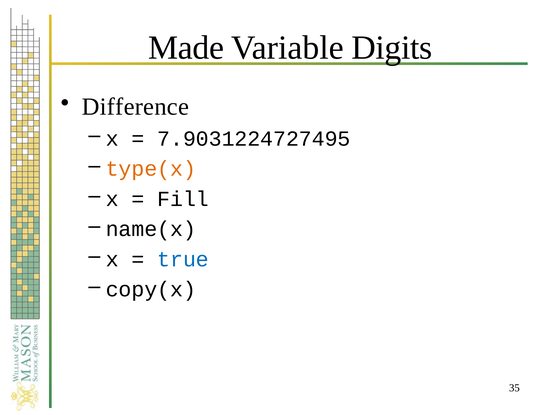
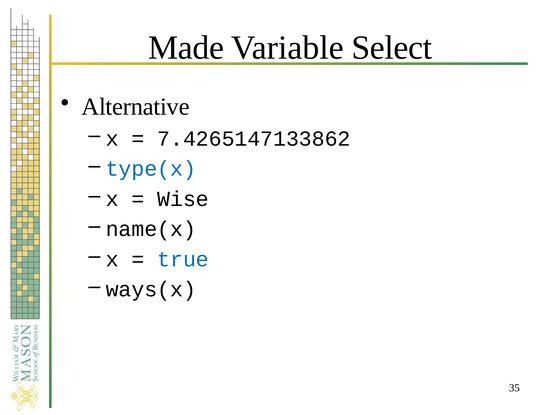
Digits: Digits -> Select
Difference: Difference -> Alternative
7.9031224727495: 7.9031224727495 -> 7.4265147133862
type(x colour: orange -> blue
Fill: Fill -> Wise
copy(x: copy(x -> ways(x
